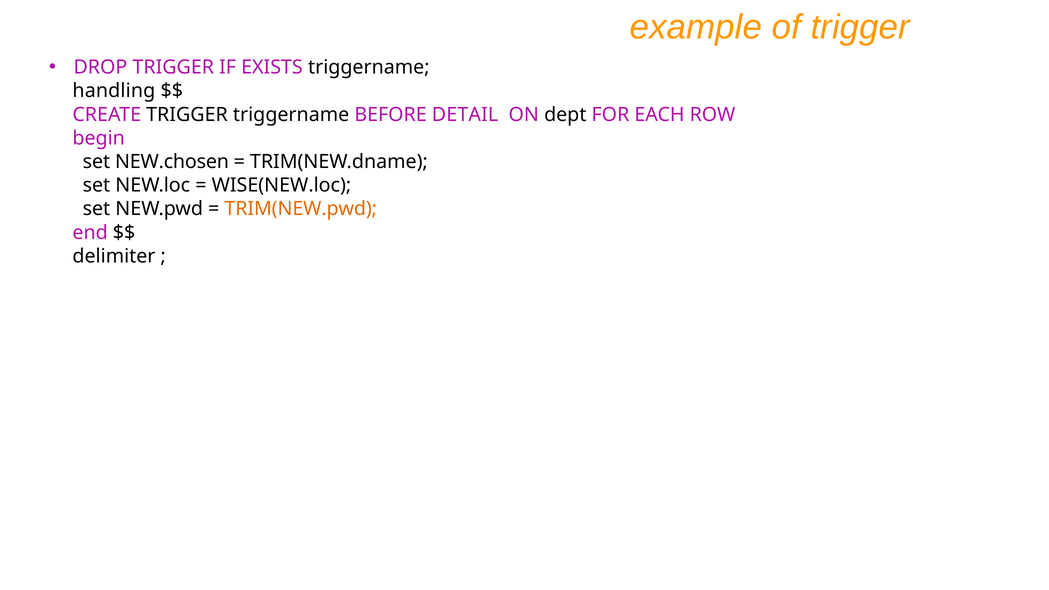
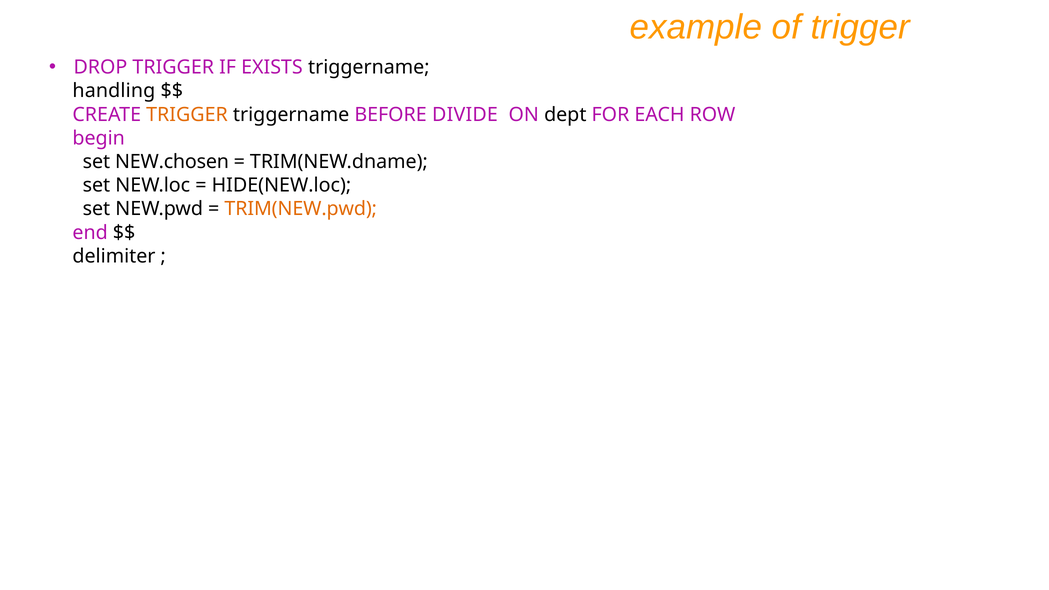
TRIGGER at (187, 115) colour: black -> orange
DETAIL: DETAIL -> DIVIDE
WISE(NEW.loc: WISE(NEW.loc -> HIDE(NEW.loc
